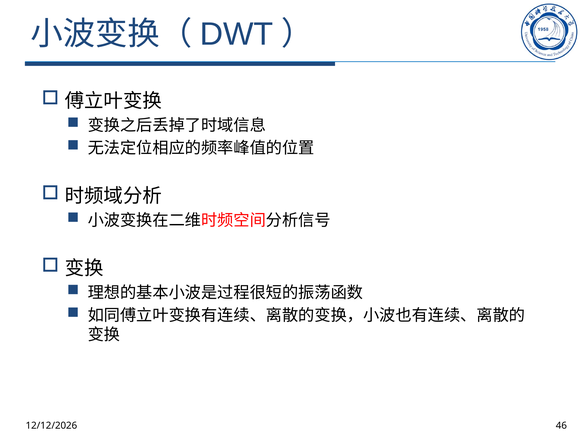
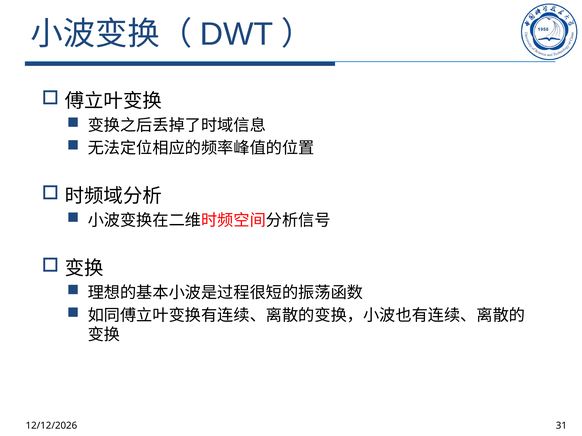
46: 46 -> 31
